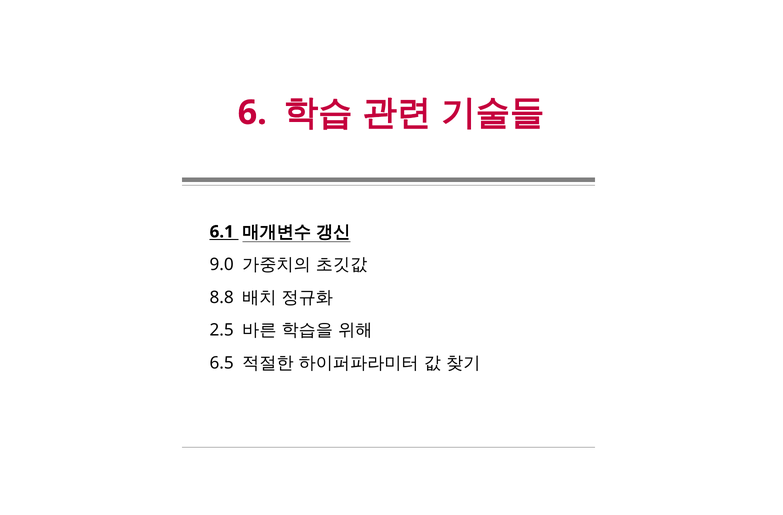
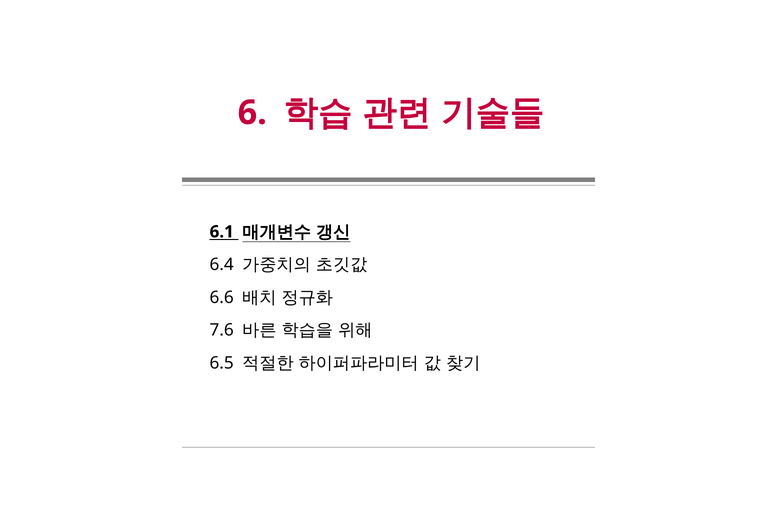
9.0: 9.0 -> 6.4
8.8: 8.8 -> 6.6
2.5: 2.5 -> 7.6
